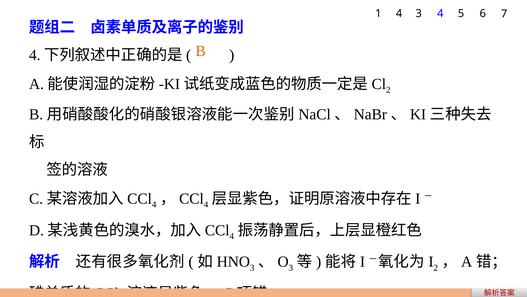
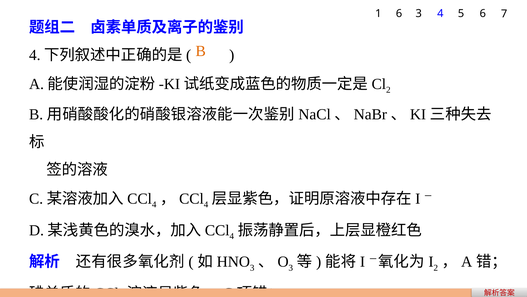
1 4: 4 -> 6
